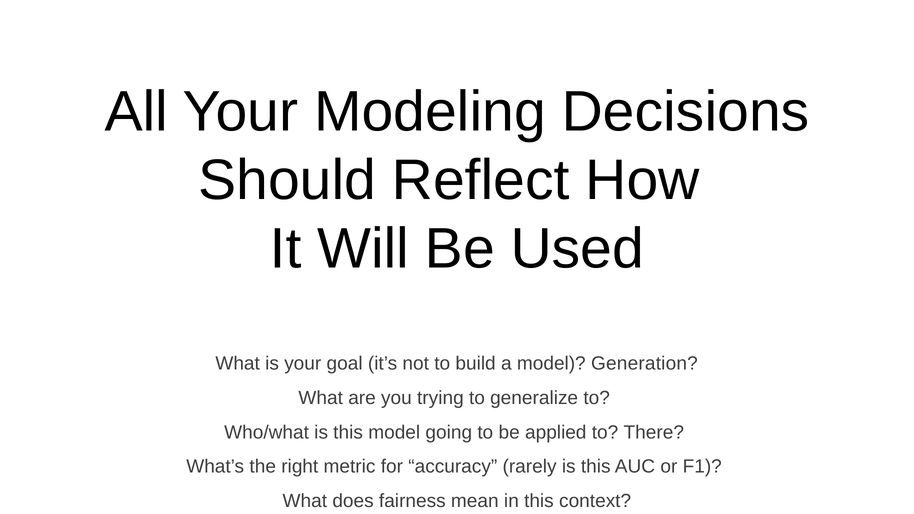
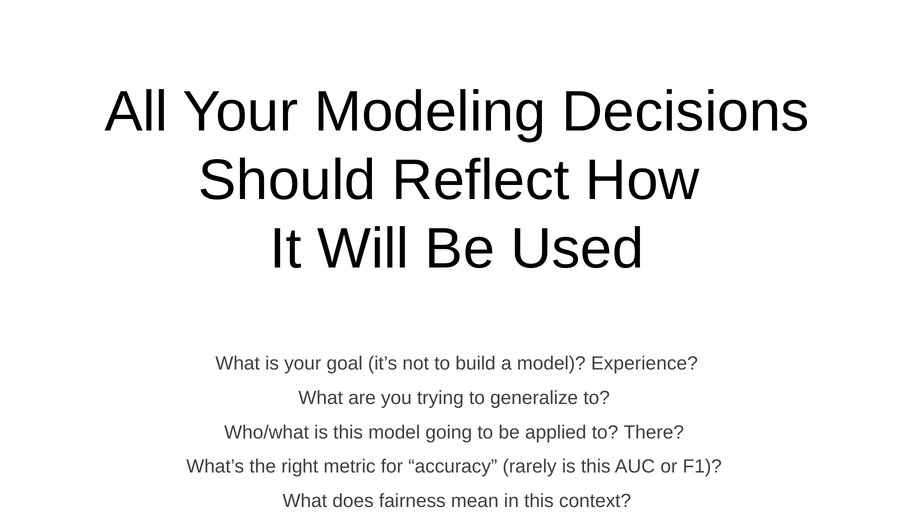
Generation: Generation -> Experience
